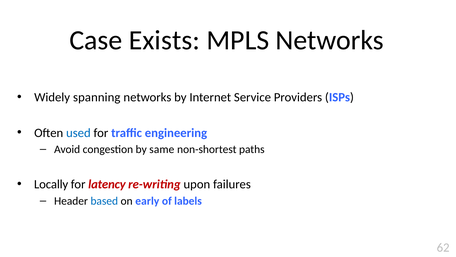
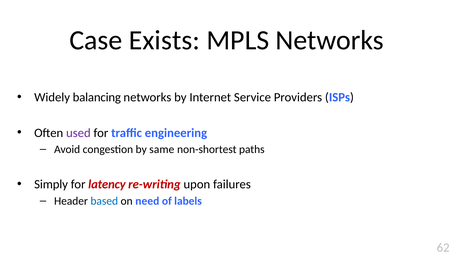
spanning: spanning -> balancing
used colour: blue -> purple
Locally: Locally -> Simply
early: early -> need
